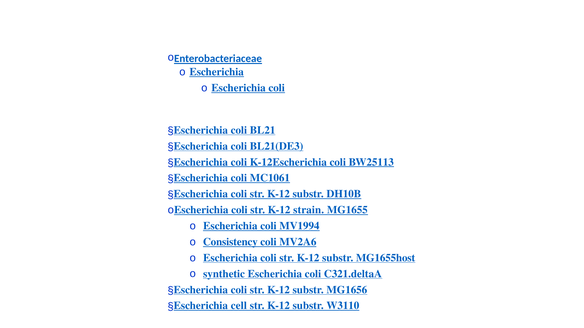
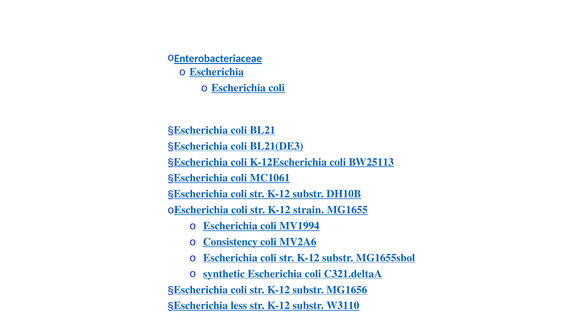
MG1655host: MG1655host -> MG1655sbol
cell: cell -> less
